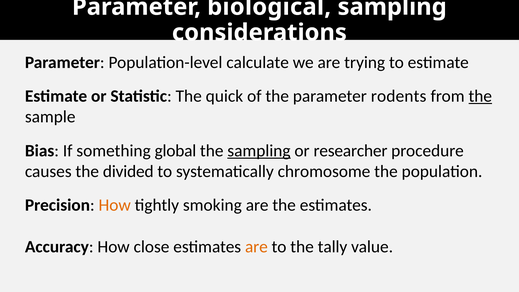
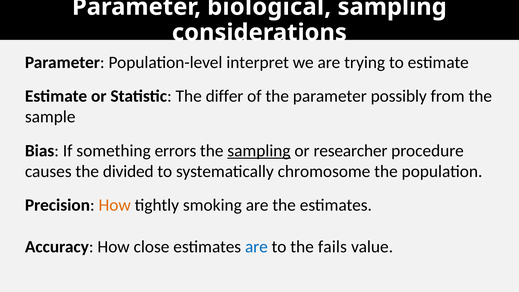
calculate: calculate -> interpret
quick: quick -> differ
rodents: rodents -> possibly
the at (480, 96) underline: present -> none
global: global -> errors
are at (256, 247) colour: orange -> blue
tally: tally -> fails
